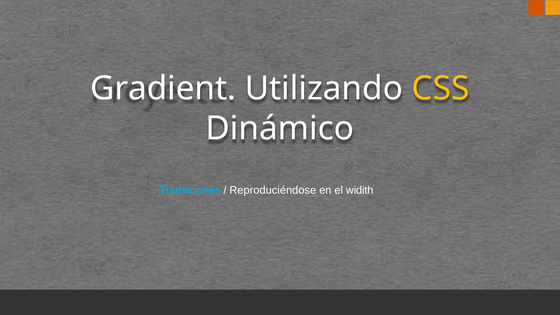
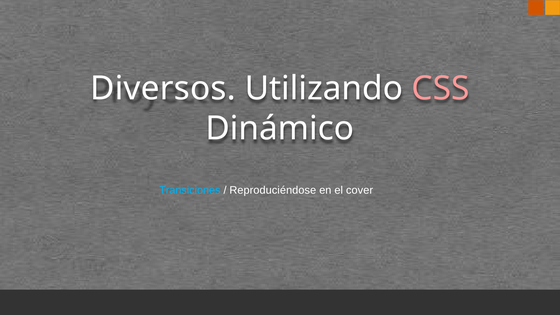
Gradient: Gradient -> Diversos
CSS colour: yellow -> pink
widith: widith -> cover
